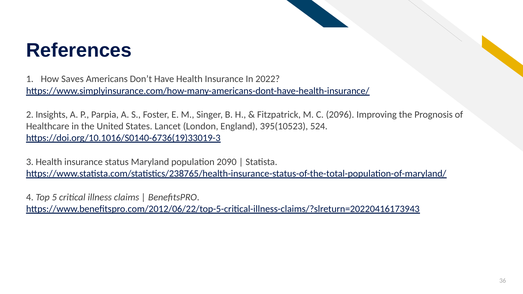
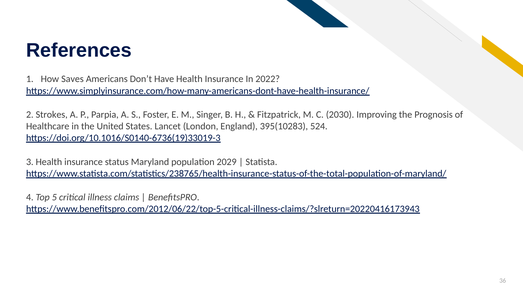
Insights: Insights -> Strokes
2096: 2096 -> 2030
395(10523: 395(10523 -> 395(10283
2090: 2090 -> 2029
